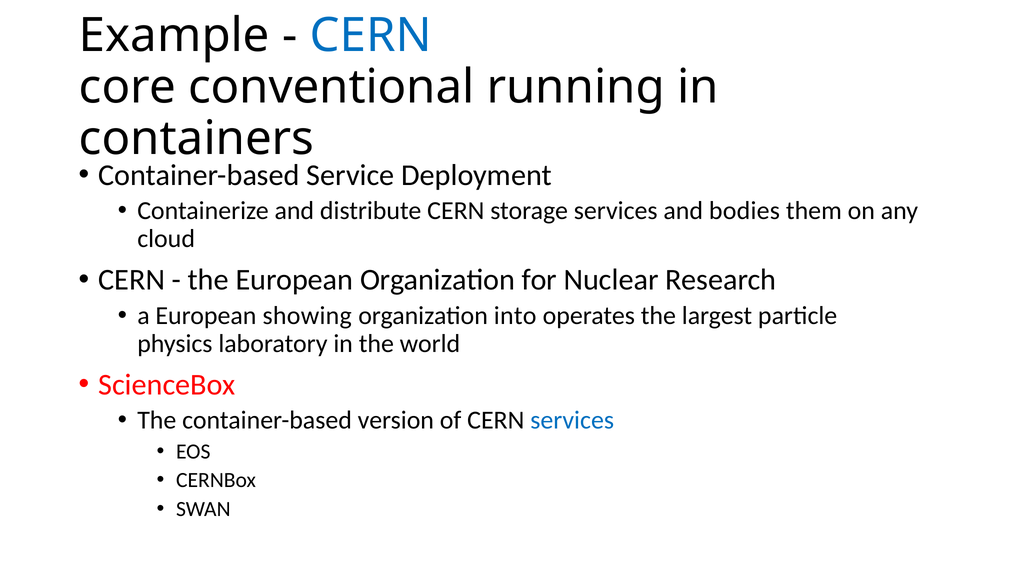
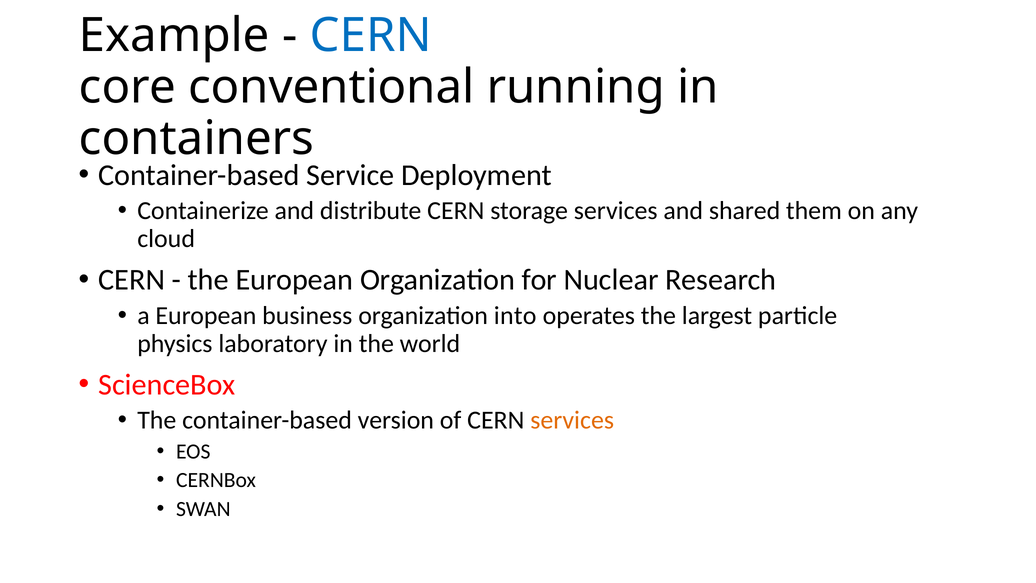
bodies: bodies -> shared
showing: showing -> business
services at (572, 420) colour: blue -> orange
